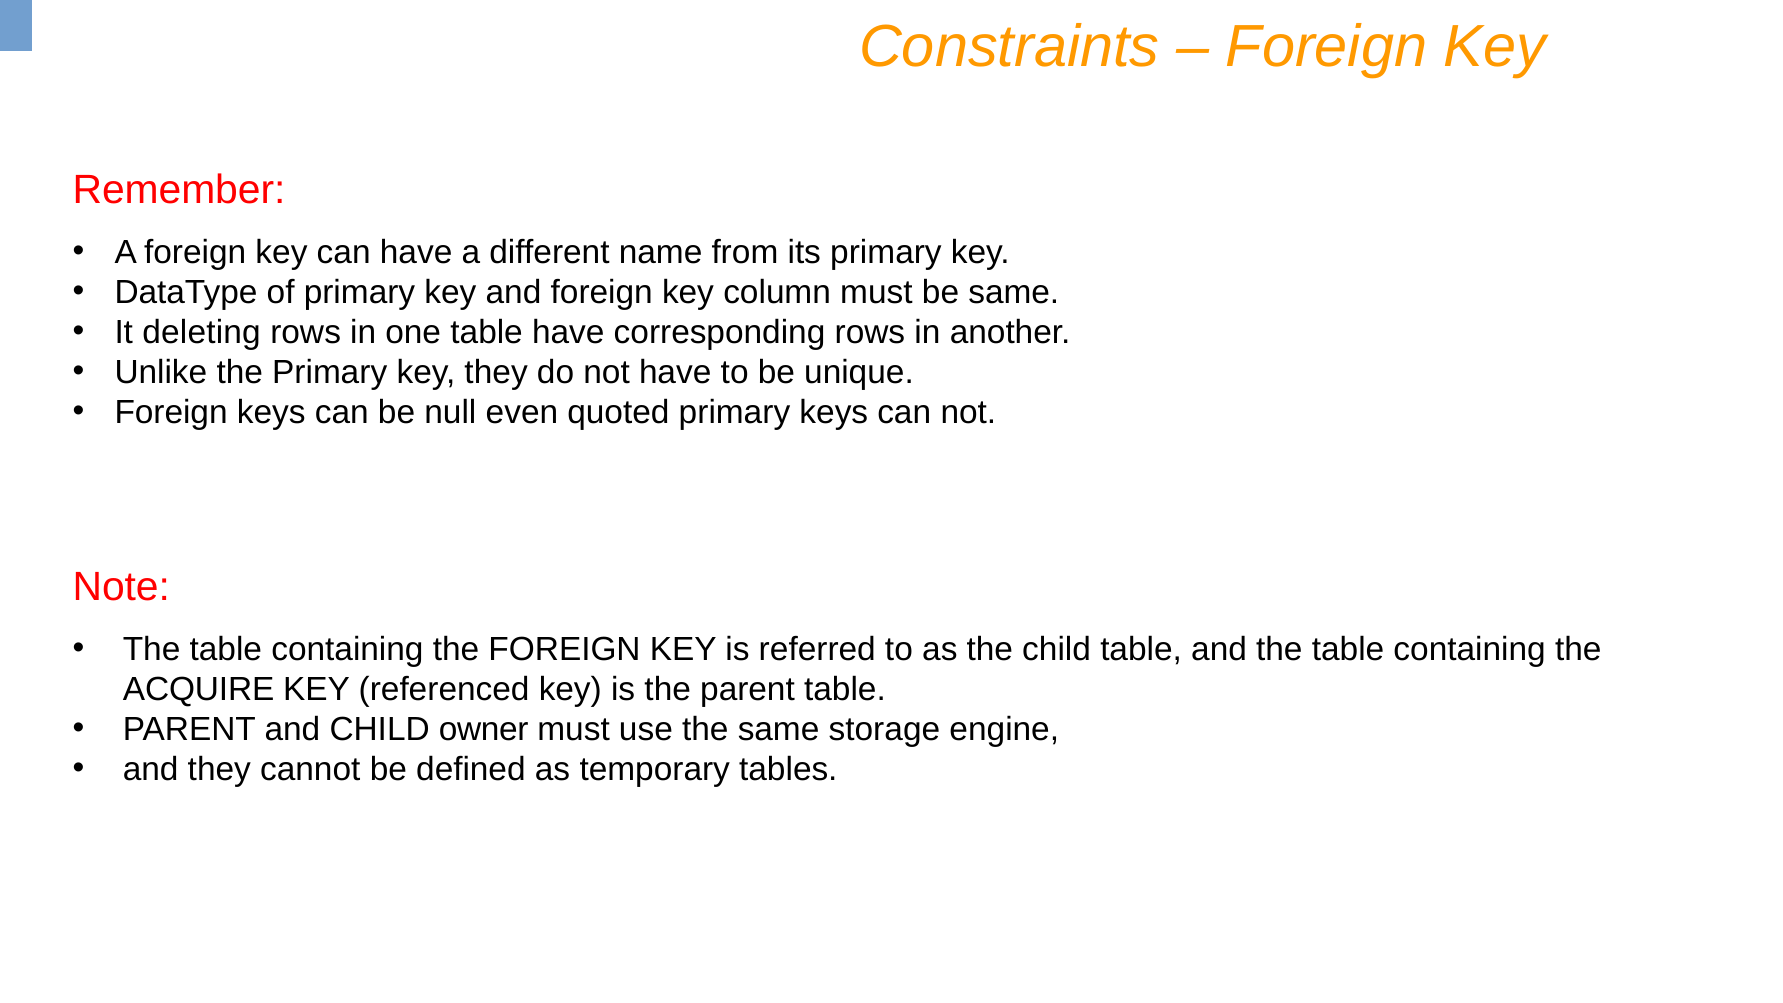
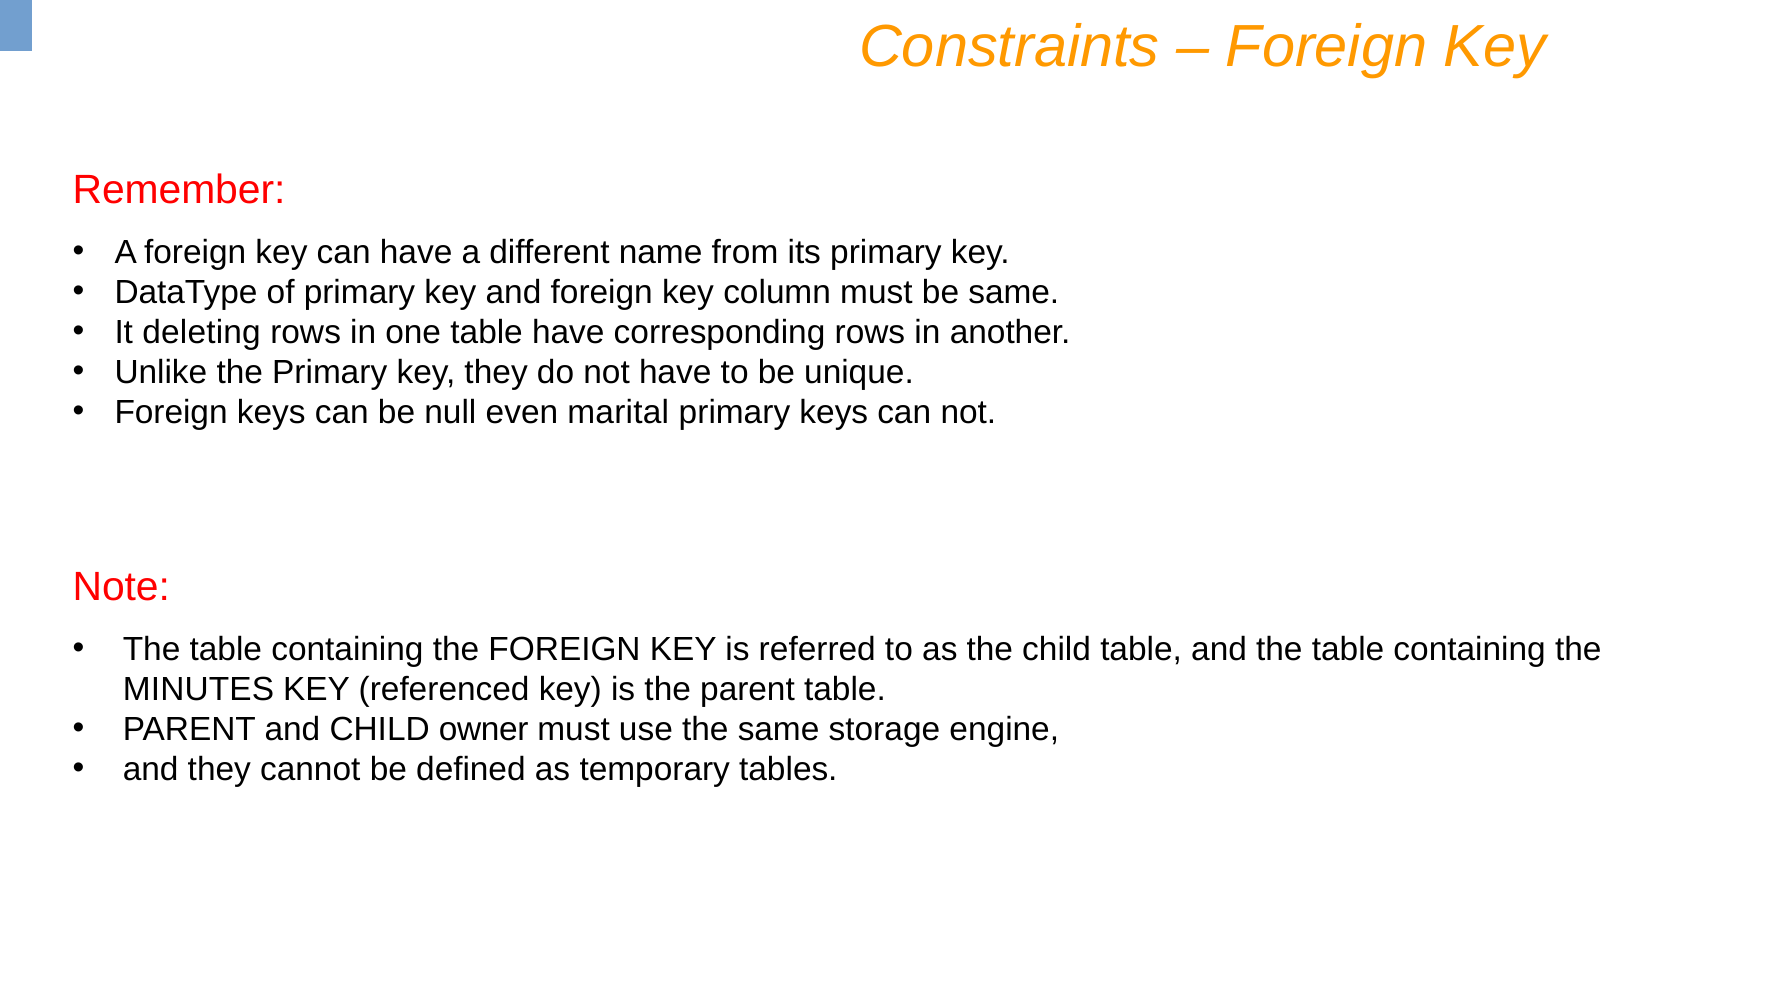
quoted: quoted -> marital
ACQUIRE: ACQUIRE -> MINUTES
